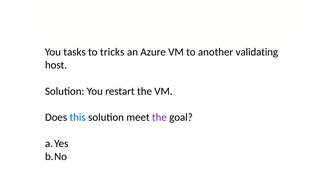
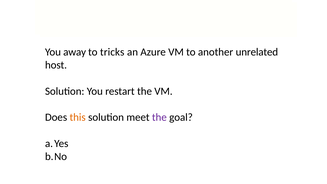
tasks: tasks -> away
validating: validating -> unrelated
this colour: blue -> orange
